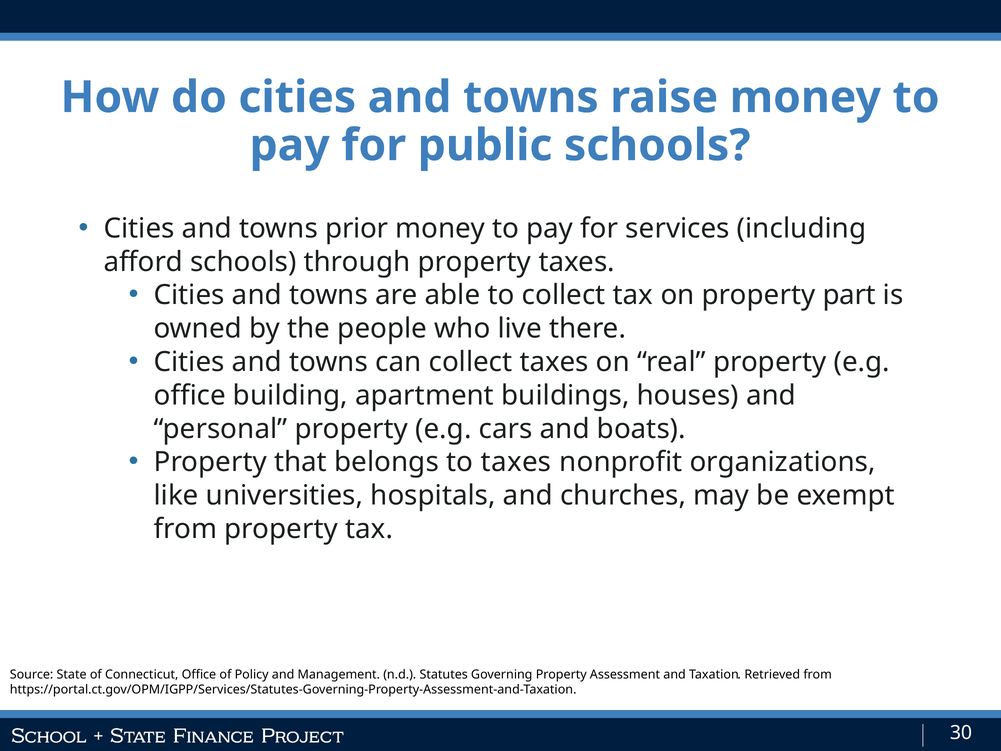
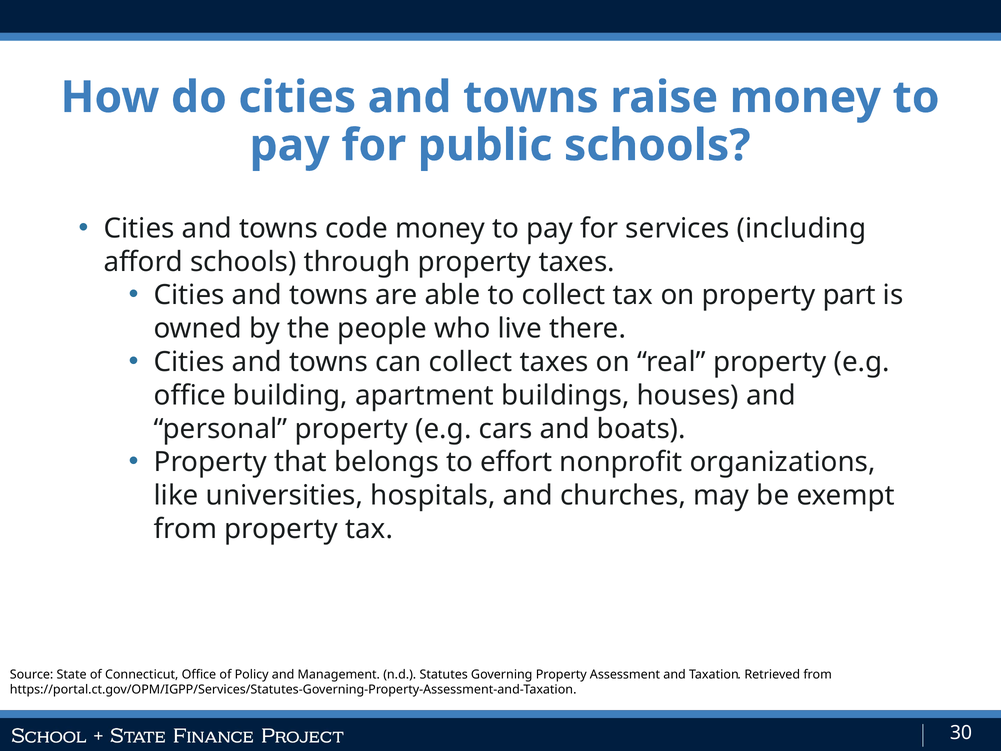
prior: prior -> code
to taxes: taxes -> effort
